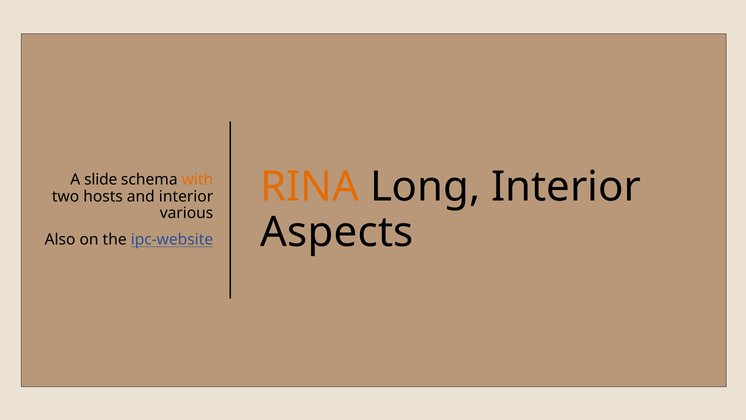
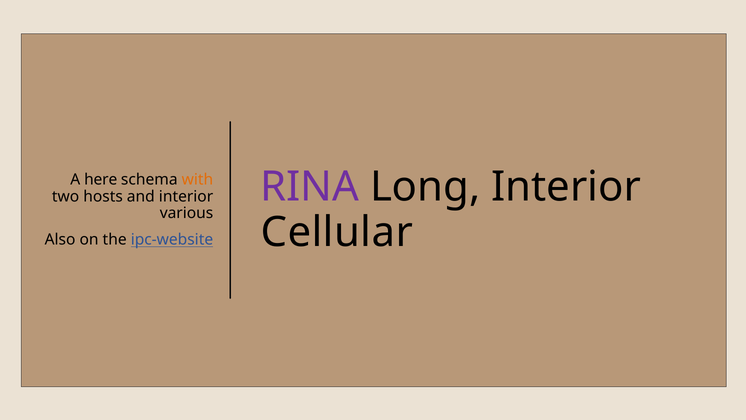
slide: slide -> here
RINA colour: orange -> purple
Aspects: Aspects -> Cellular
